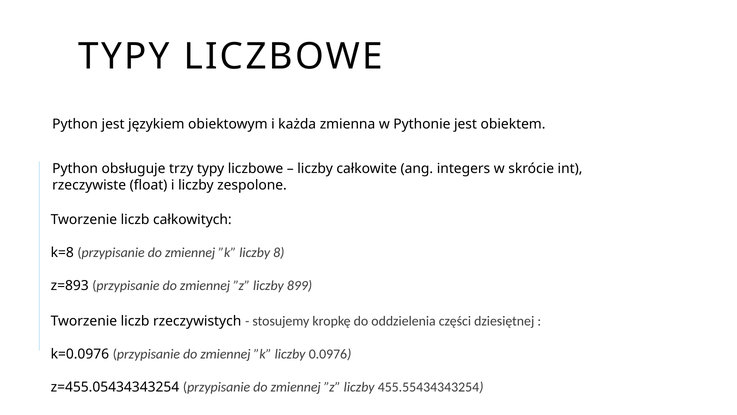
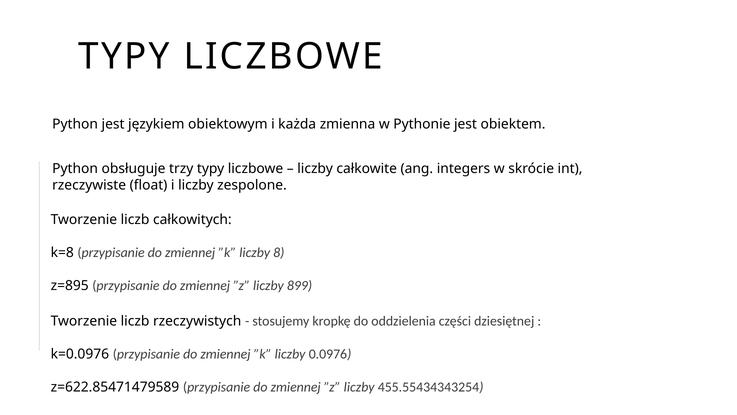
z=893: z=893 -> z=895
z=455.05434343254: z=455.05434343254 -> z=622.85471479589
